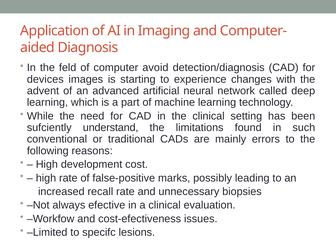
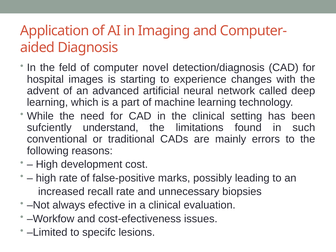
avoid: avoid -> novel
devices: devices -> hospital
